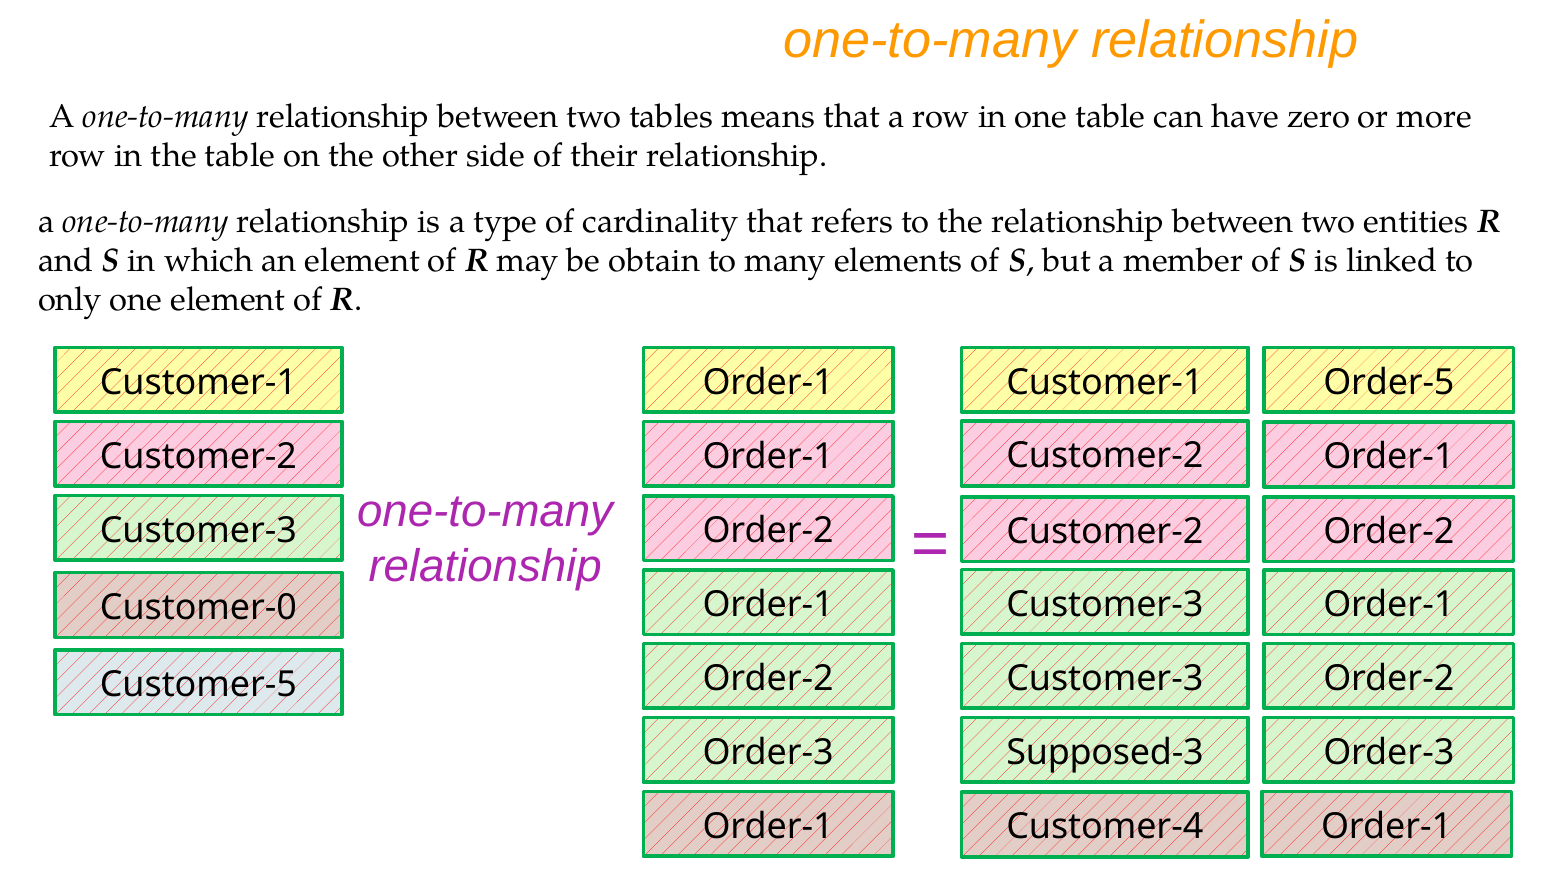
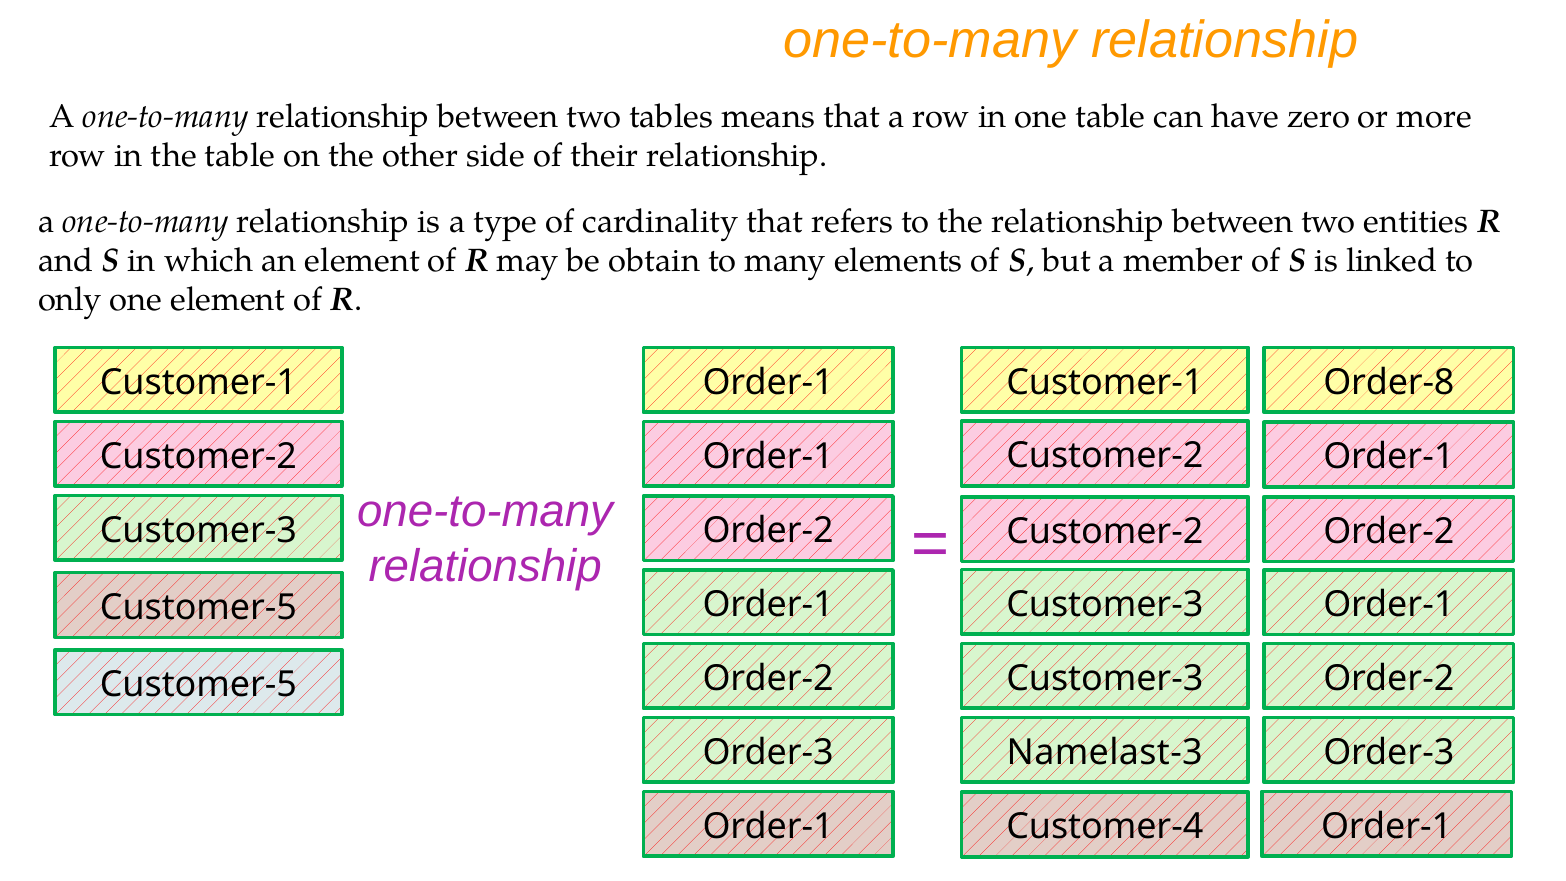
Order-5: Order-5 -> Order-8
Customer-0 at (198, 607): Customer-0 -> Customer-5
Supposed-3: Supposed-3 -> Namelast-3
